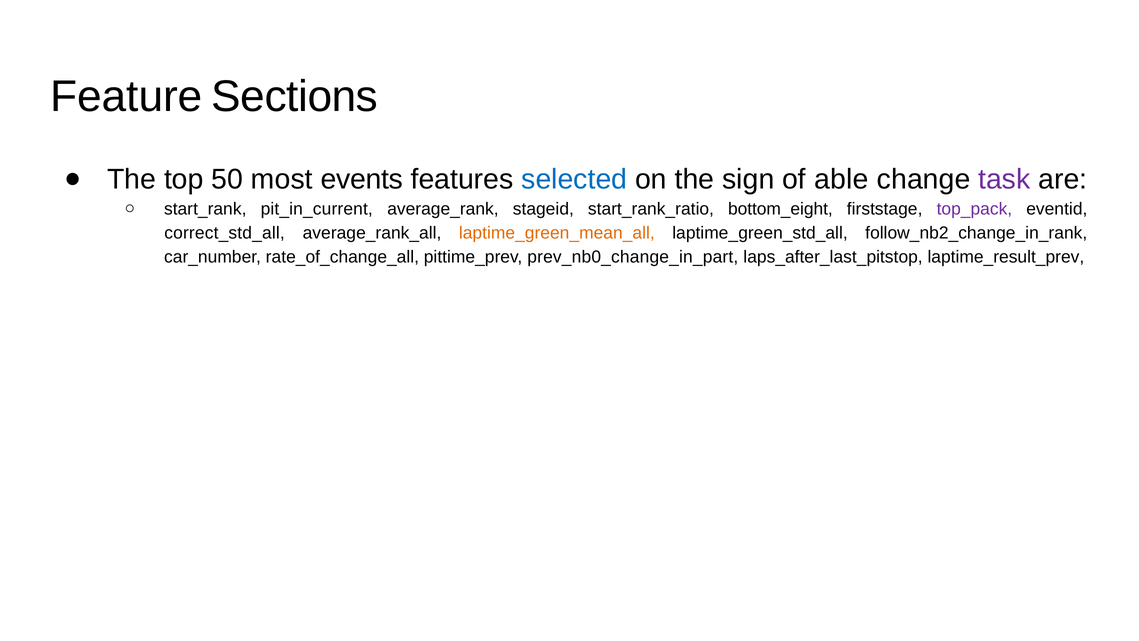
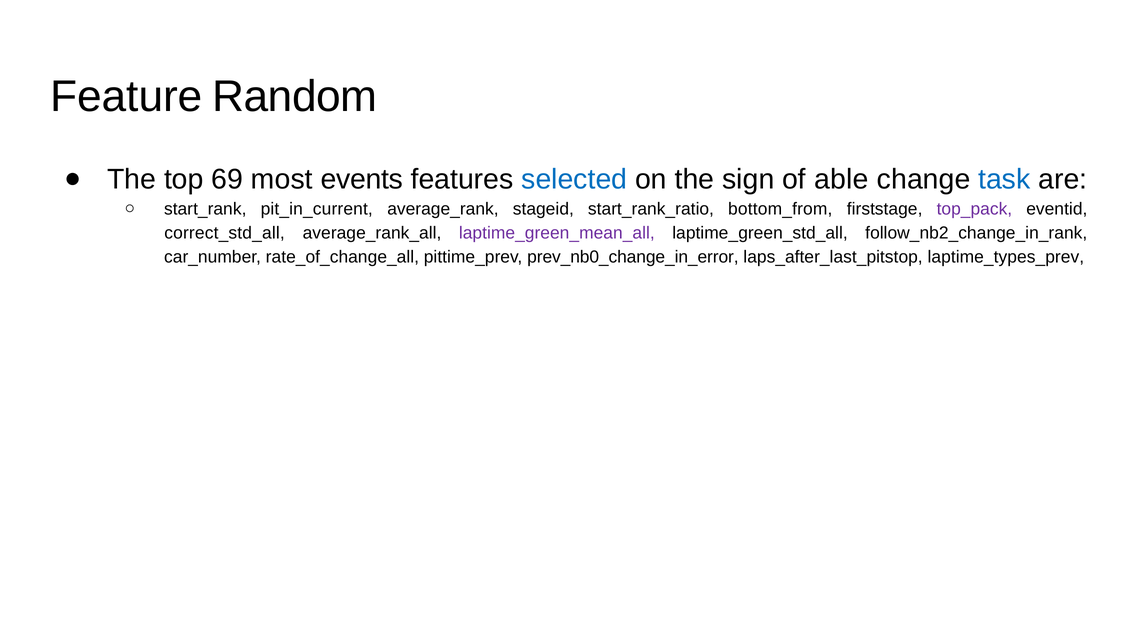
Sections: Sections -> Random
50: 50 -> 69
task colour: purple -> blue
bottom_eight: bottom_eight -> bottom_from
laptime_green_mean_all colour: orange -> purple
prev_nb0_change_in_part: prev_nb0_change_in_part -> prev_nb0_change_in_error
laptime_result_prev: laptime_result_prev -> laptime_types_prev
